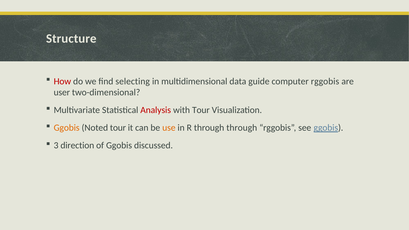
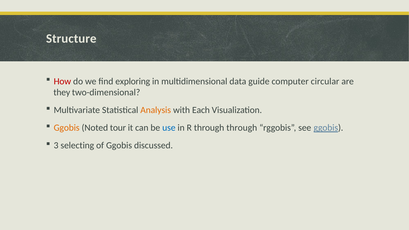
selecting: selecting -> exploring
computer rggobis: rggobis -> circular
user: user -> they
Analysis colour: red -> orange
with Tour: Tour -> Each
use colour: orange -> blue
direction: direction -> selecting
